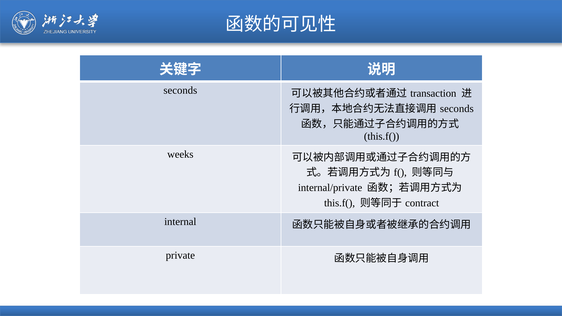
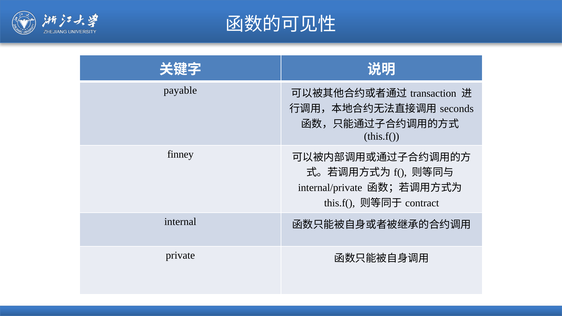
seconds at (180, 91): seconds -> payable
weeks: weeks -> finney
